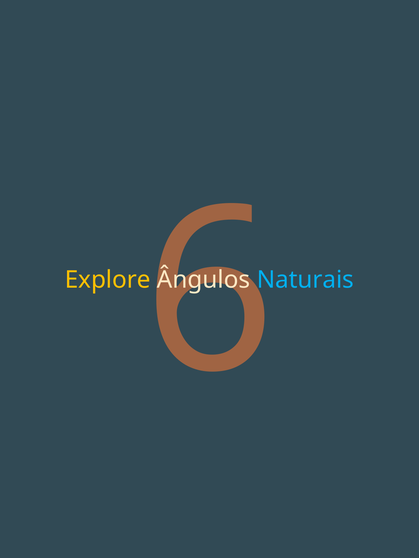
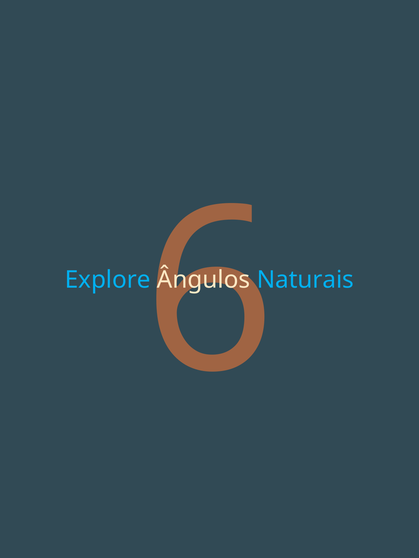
Explore colour: yellow -> light blue
